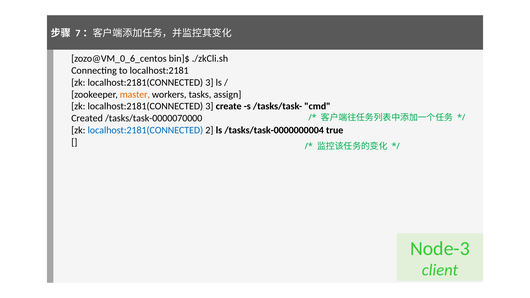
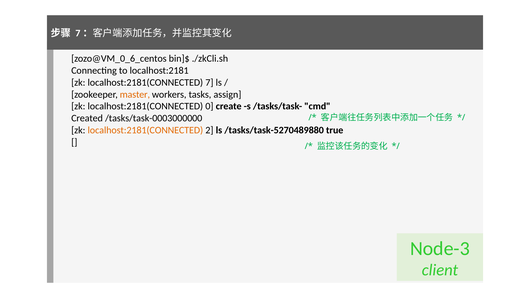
3 at (209, 83): 3 -> 7
3 at (209, 106): 3 -> 0
/tasks/task-0000070000: /tasks/task-0000070000 -> /tasks/task-0003000000
localhost:2181(CONNECTED at (145, 130) colour: blue -> orange
/tasks/task-0000000004: /tasks/task-0000000004 -> /tasks/task-5270489880
